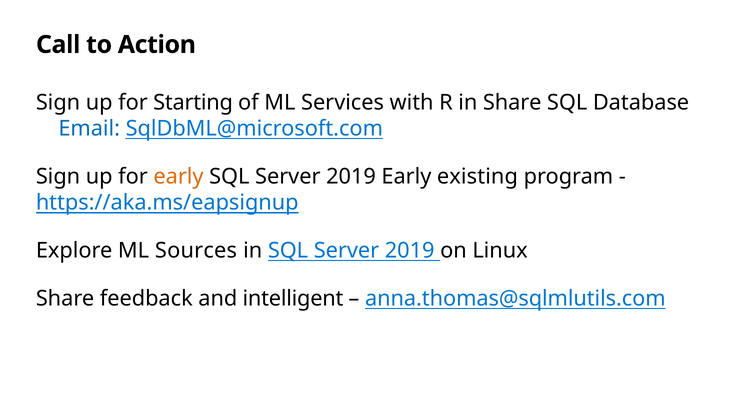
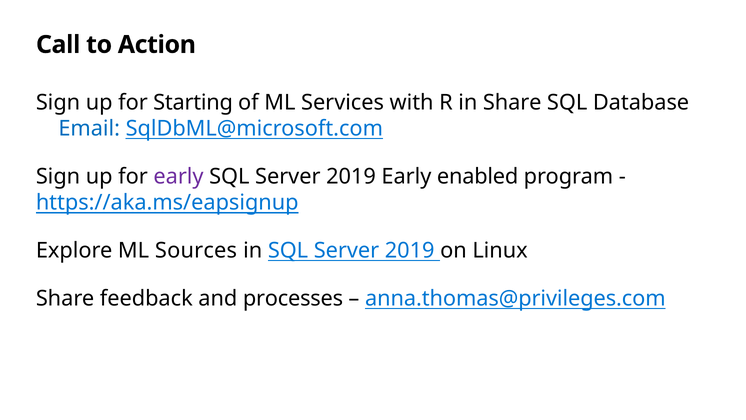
early at (178, 176) colour: orange -> purple
existing: existing -> enabled
intelligent: intelligent -> processes
anna.thomas@sqlmlutils.com: anna.thomas@sqlmlutils.com -> anna.thomas@privileges.com
